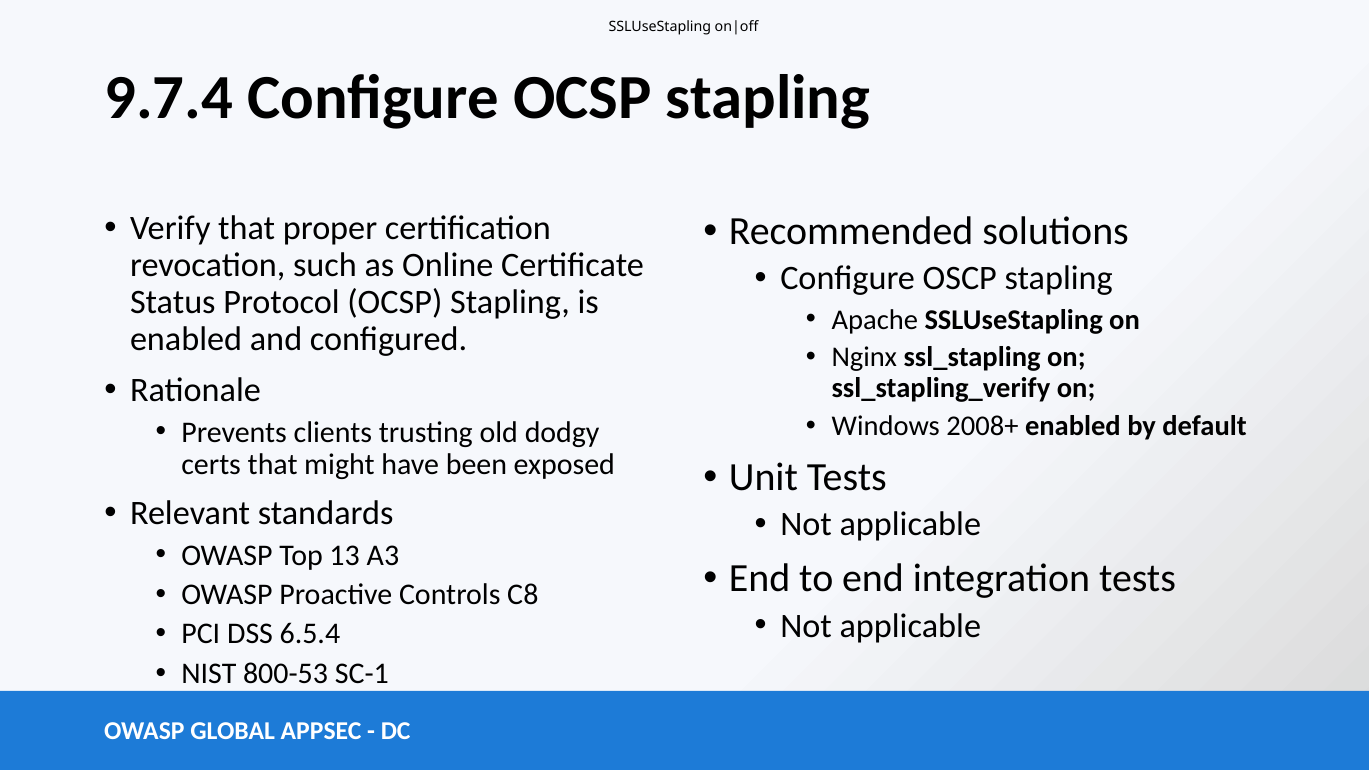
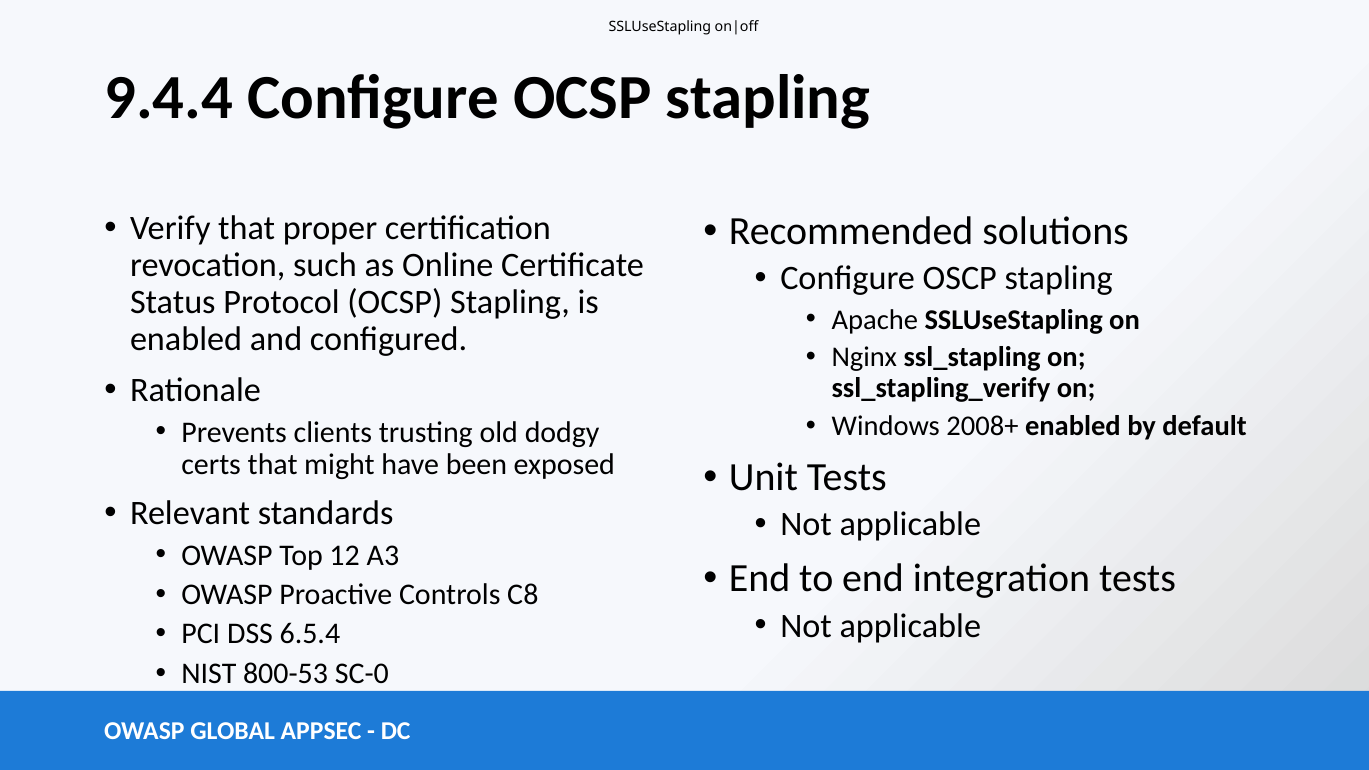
9.7.4: 9.7.4 -> 9.4.4
13: 13 -> 12
SC-1: SC-1 -> SC-0
